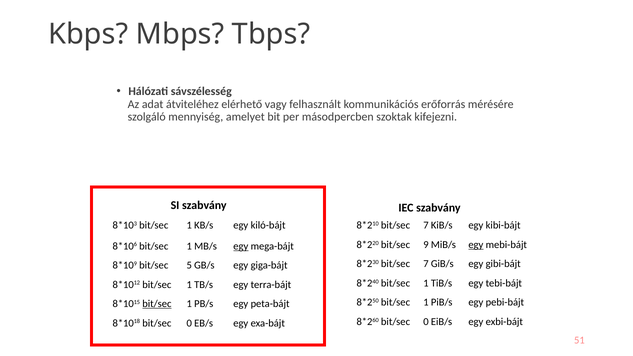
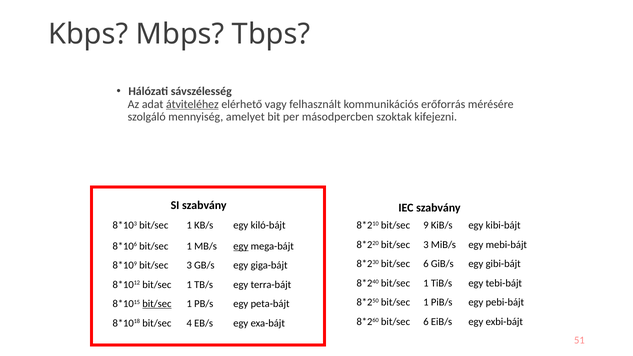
átviteléhez underline: none -> present
7 at (426, 226): 7 -> 9
9 at (426, 245): 9 -> 3
egy at (476, 245) underline: present -> none
7 at (426, 264): 7 -> 6
5 at (189, 265): 5 -> 3
0 at (426, 322): 0 -> 6
0 at (189, 323): 0 -> 4
